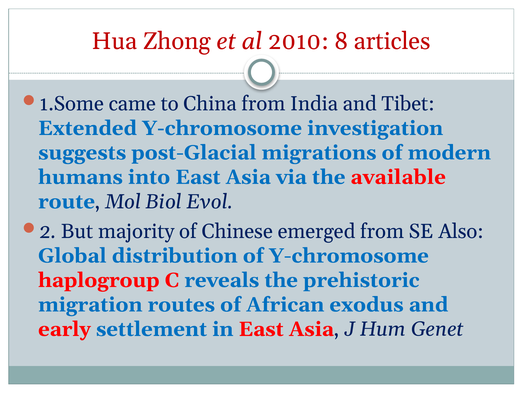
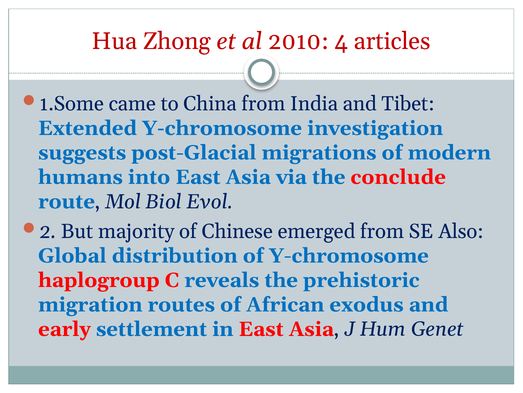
8: 8 -> 4
available: available -> conclude
